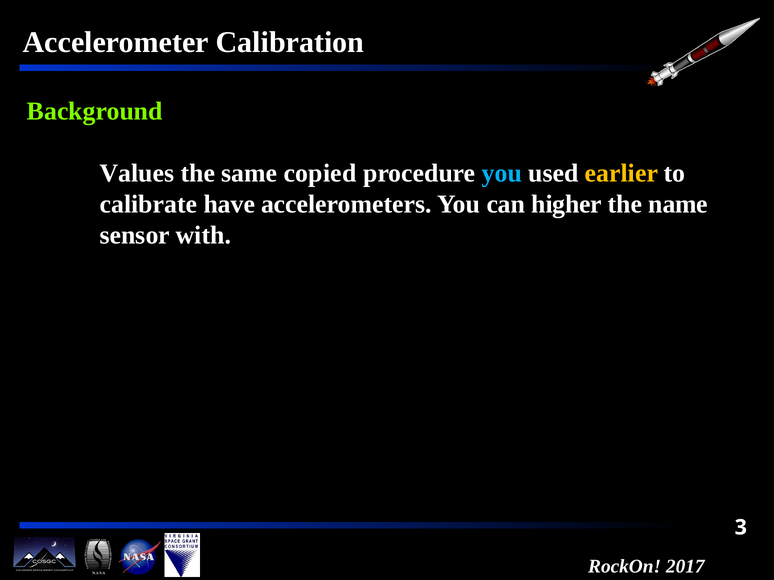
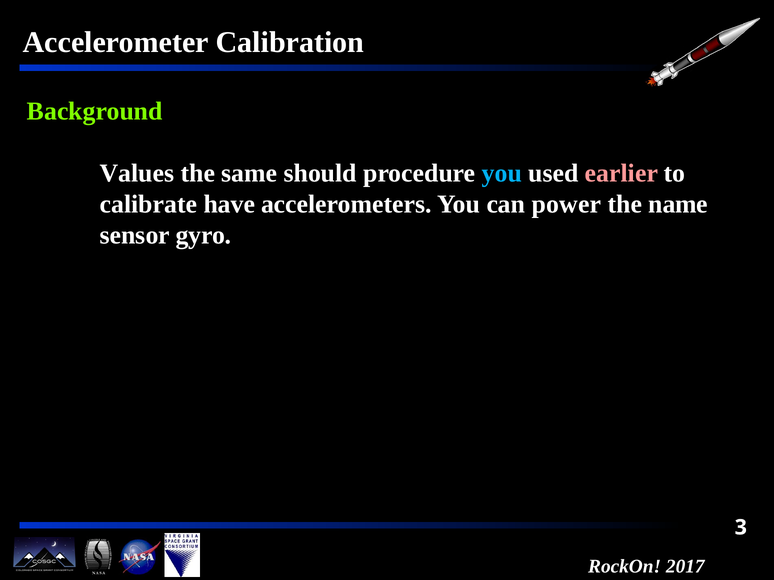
copied: copied -> should
earlier colour: yellow -> pink
higher: higher -> power
with: with -> gyro
